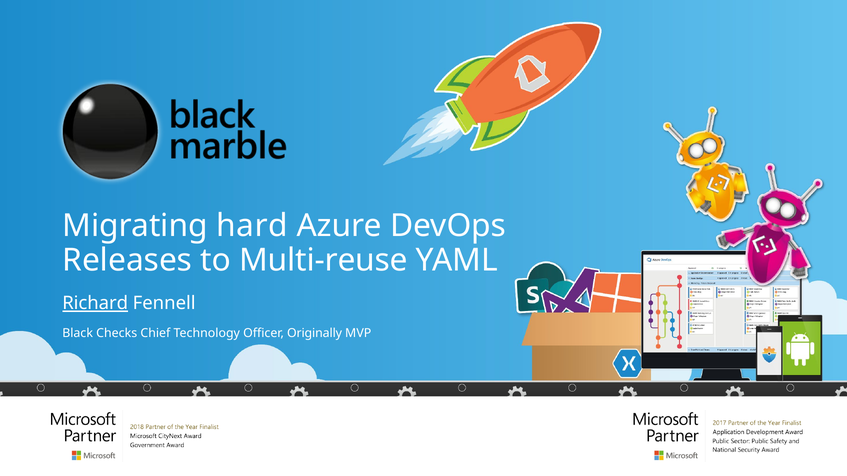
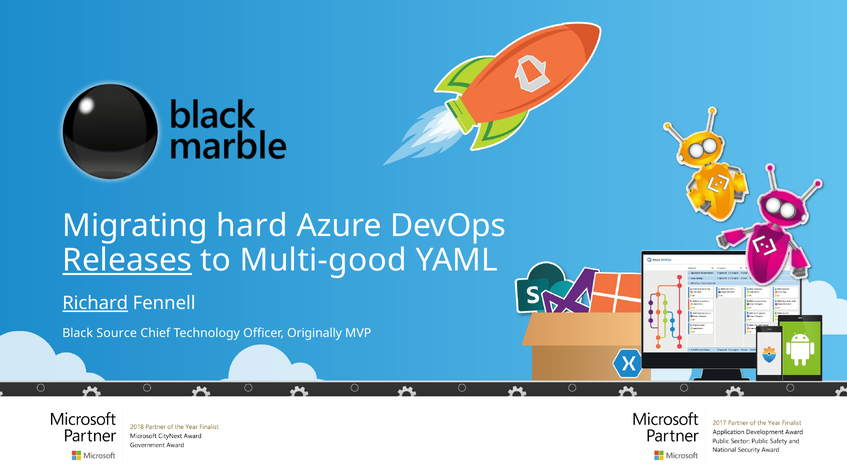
Releases underline: none -> present
Multi-reuse: Multi-reuse -> Multi-good
Checks: Checks -> Source
